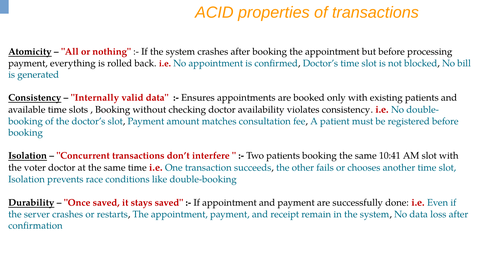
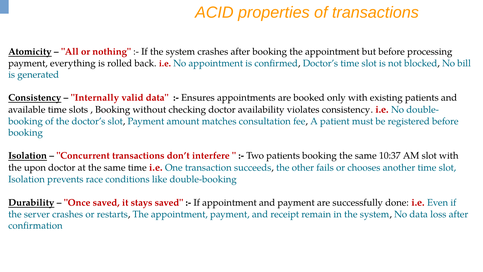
10:41: 10:41 -> 10:37
voter: voter -> upon
